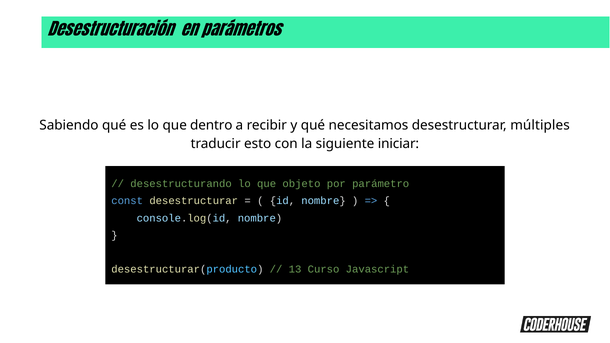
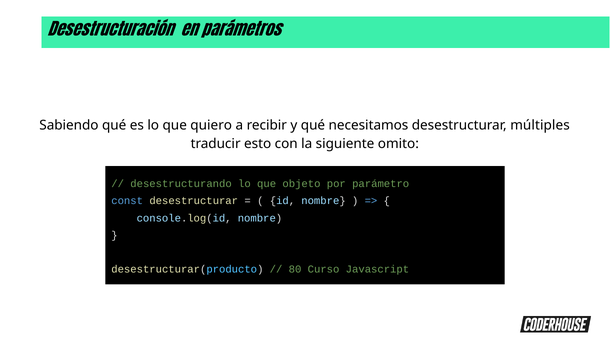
dentro: dentro -> quiero
iniciar: iniciar -> omito
13: 13 -> 80
